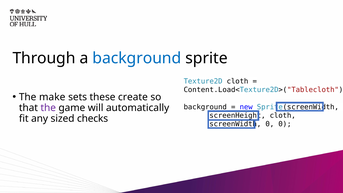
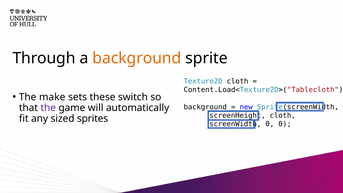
background at (137, 58) colour: blue -> orange
create: create -> switch
checks: checks -> sprites
